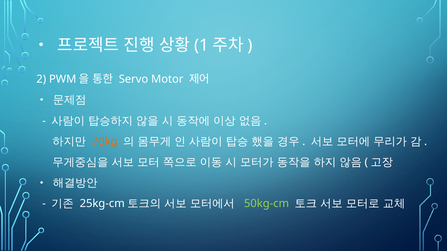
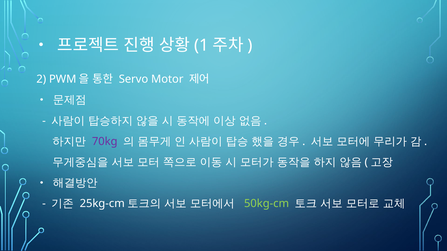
70kg colour: orange -> purple
